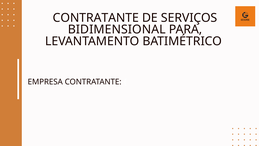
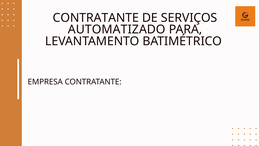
BIDIMENSIONAL: BIDIMENSIONAL -> AUTOMATIZADO
